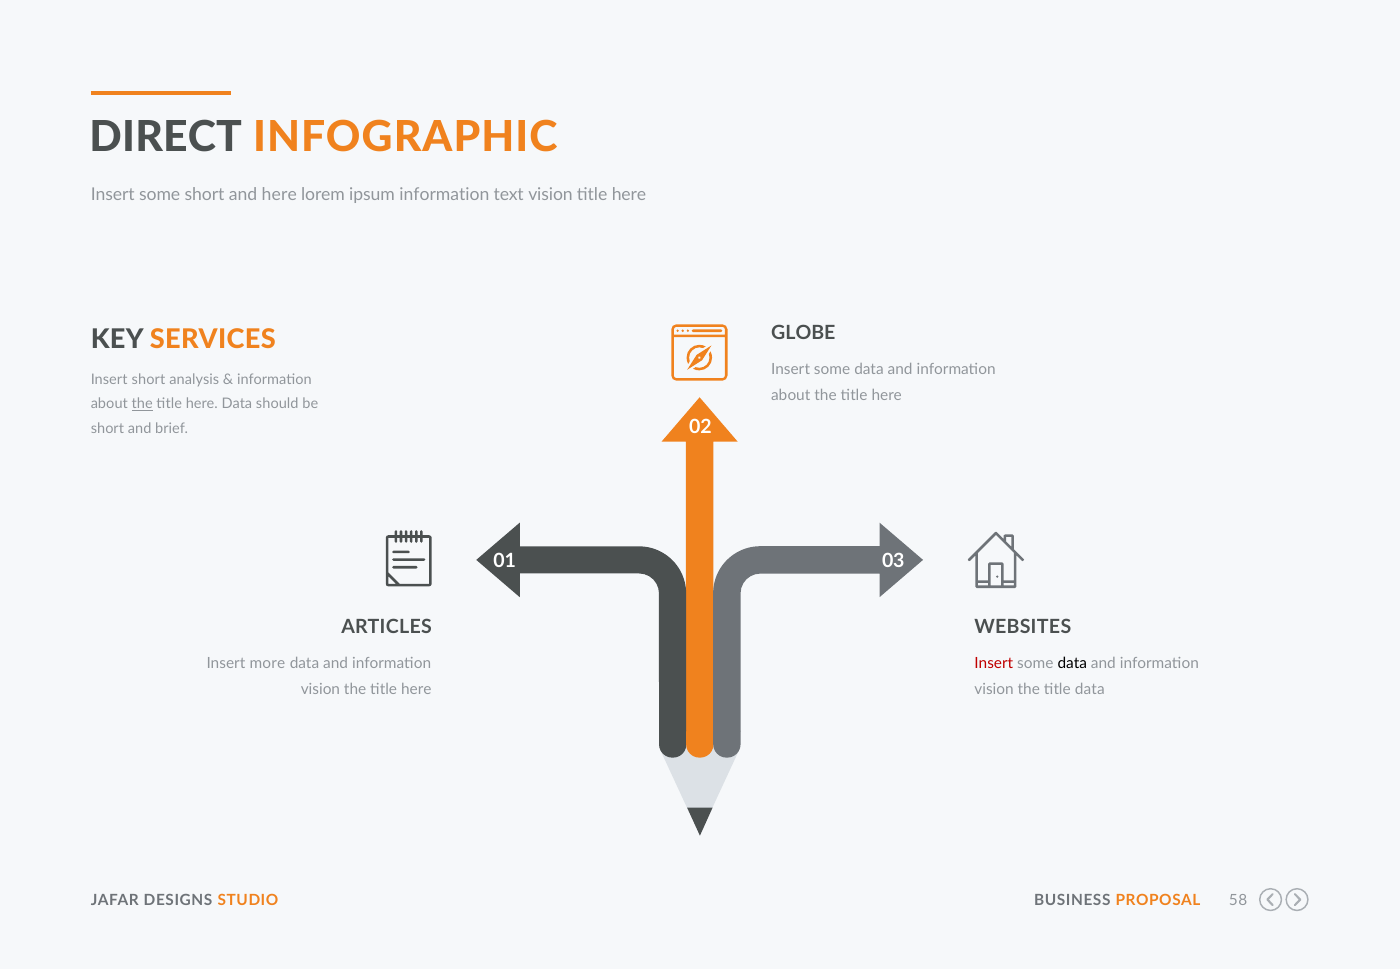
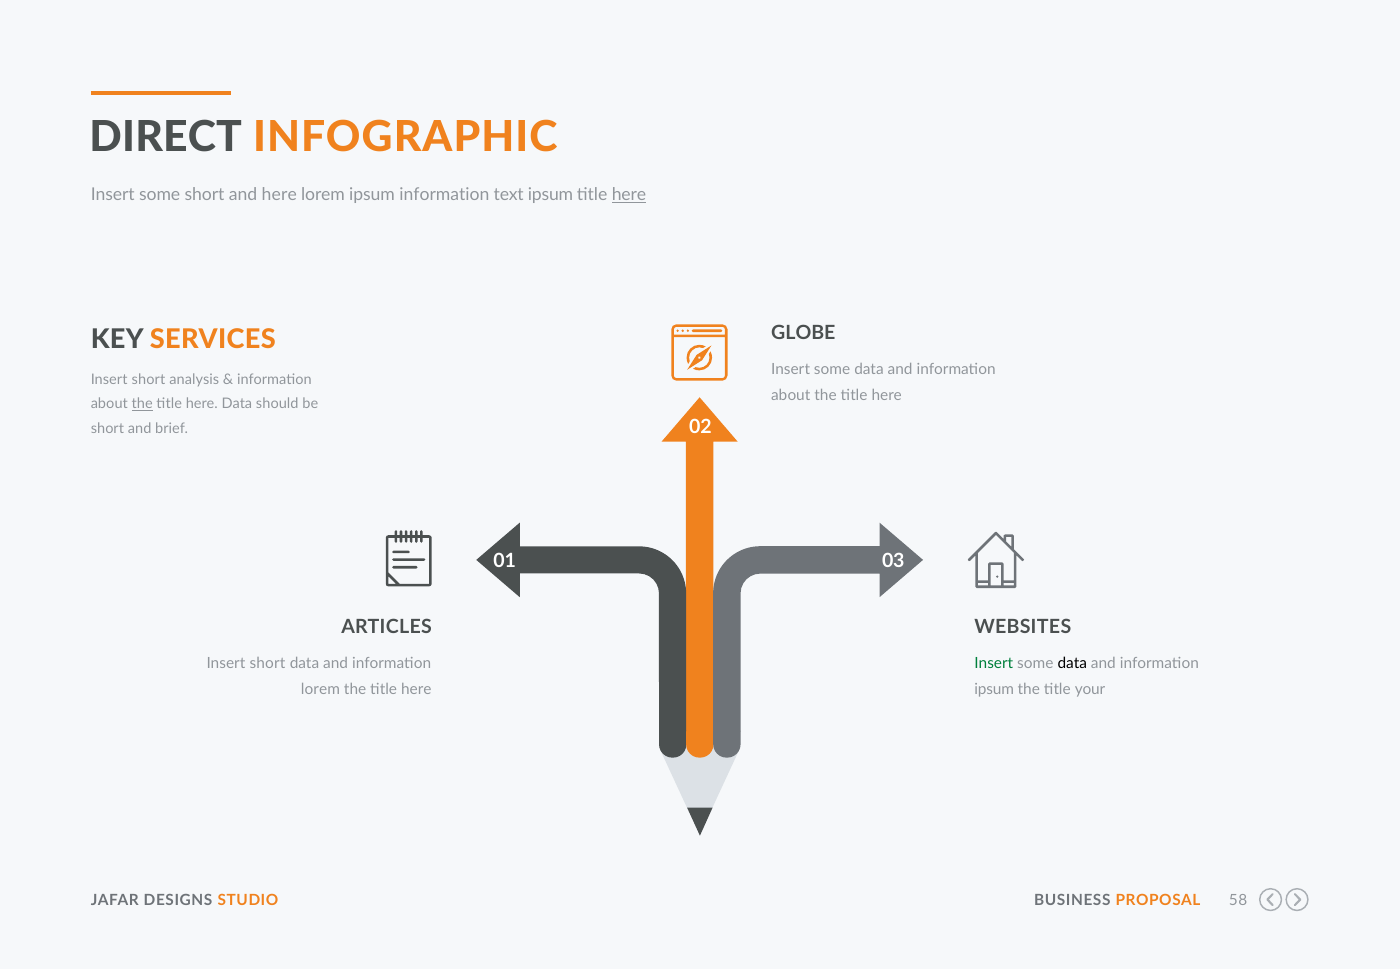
text vision: vision -> ipsum
here at (629, 195) underline: none -> present
more at (267, 663): more -> short
Insert at (994, 663) colour: red -> green
vision at (320, 689): vision -> lorem
vision at (994, 689): vision -> ipsum
title data: data -> your
